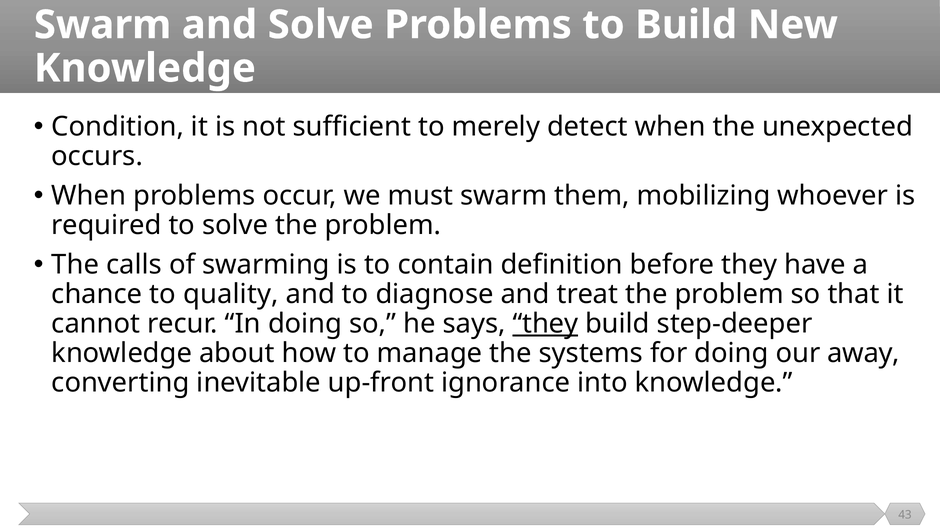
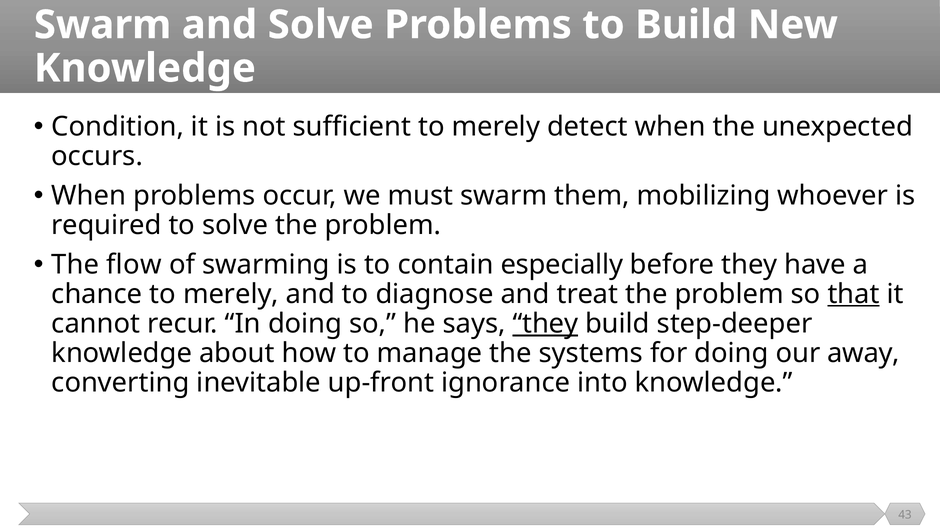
calls: calls -> flow
definition: definition -> especially
chance to quality: quality -> merely
that underline: none -> present
